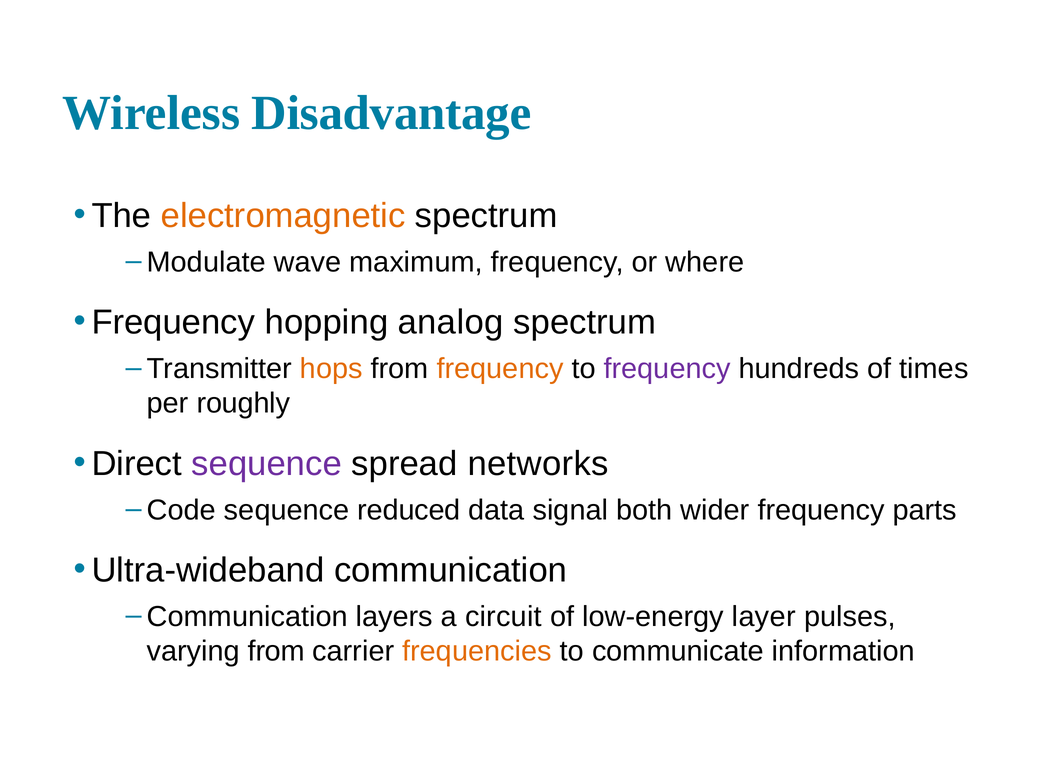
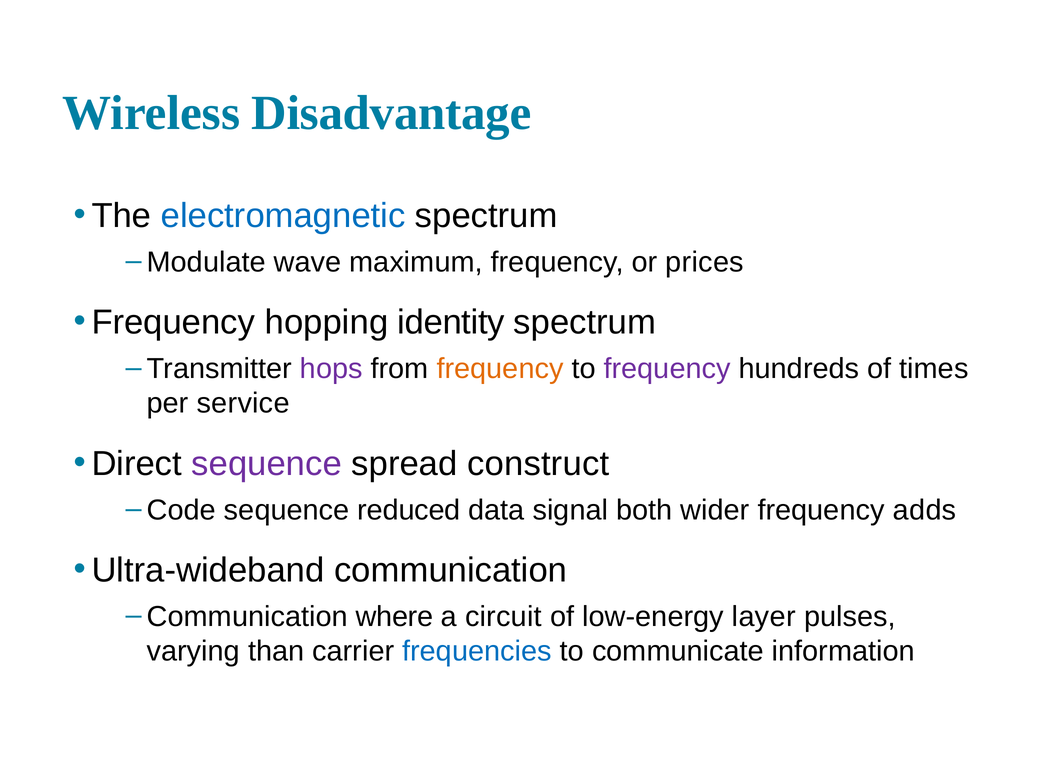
electromagnetic colour: orange -> blue
where: where -> prices
analog: analog -> identity
hops colour: orange -> purple
roughly: roughly -> service
networks: networks -> construct
parts: parts -> adds
layers: layers -> where
varying from: from -> than
frequencies colour: orange -> blue
